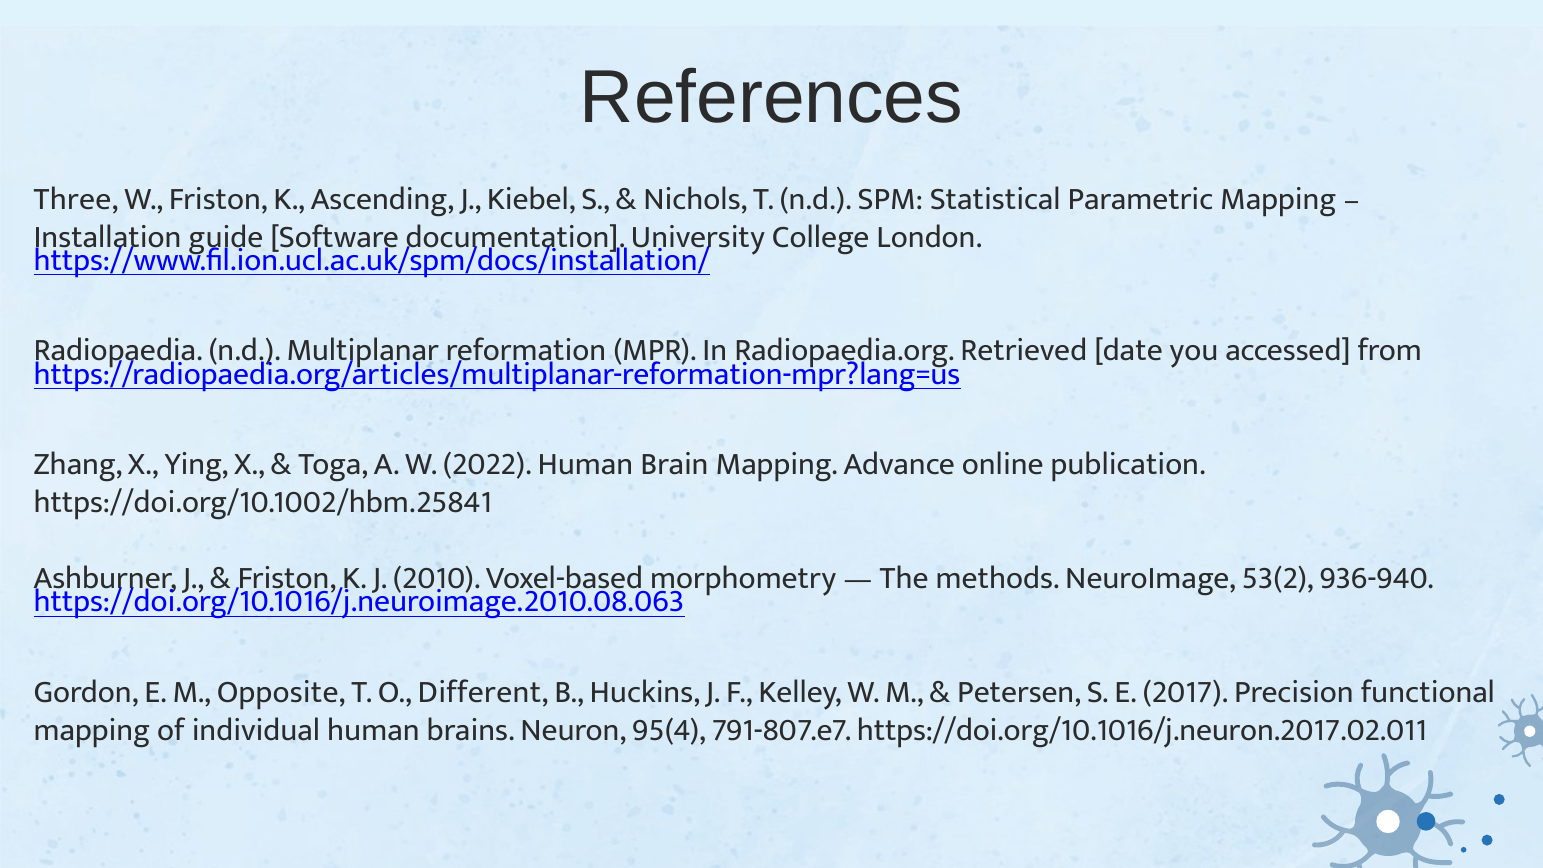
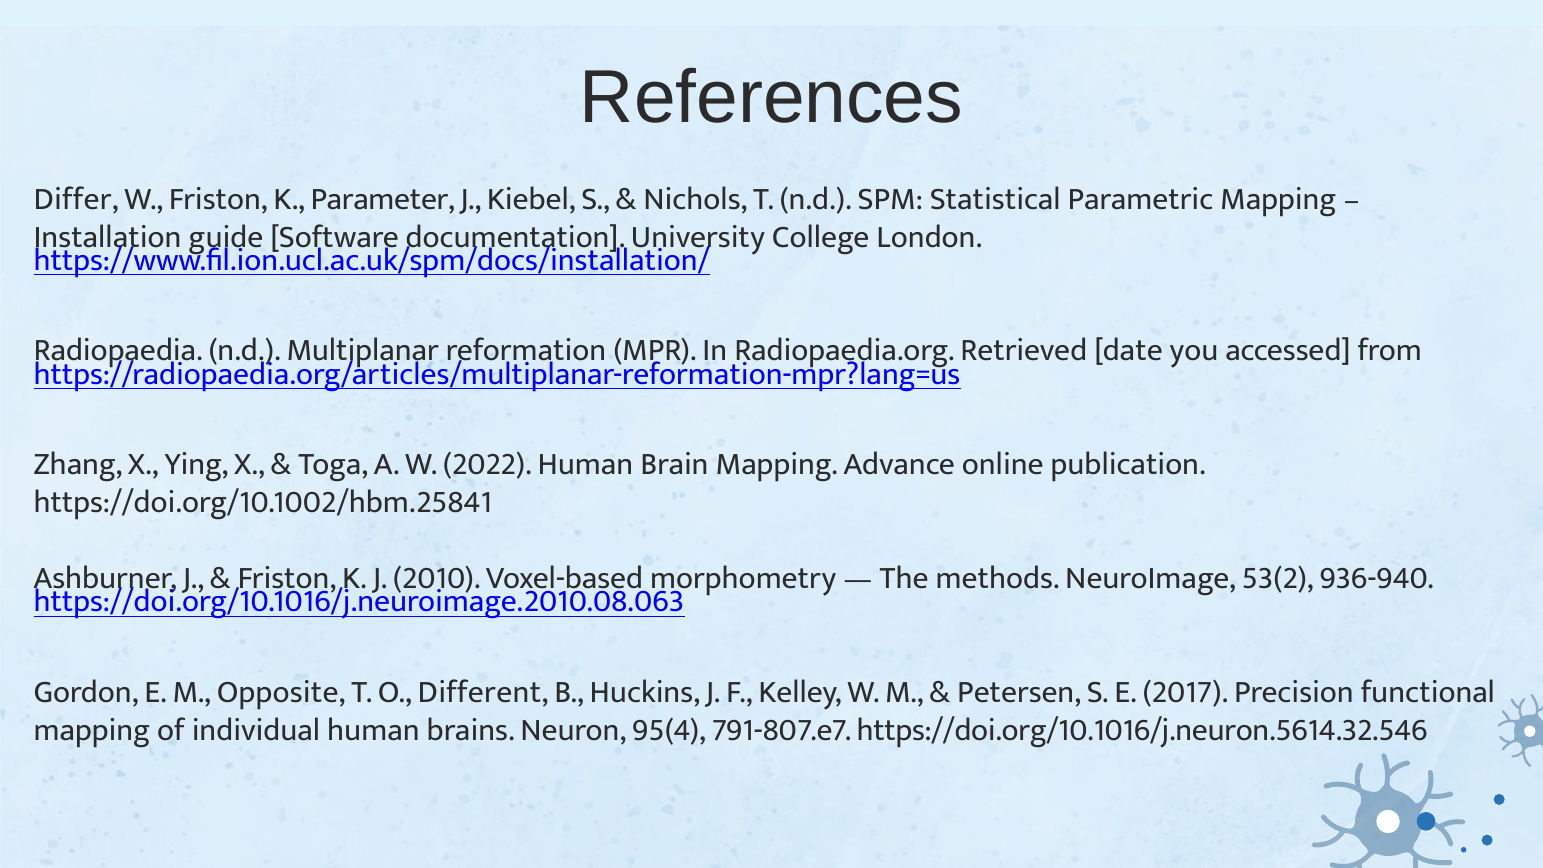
Three: Three -> Differ
Ascending: Ascending -> Parameter
https://doi.org/10.1016/j.neuron.2017.02.011: https://doi.org/10.1016/j.neuron.2017.02.011 -> https://doi.org/10.1016/j.neuron.5614.32.546
